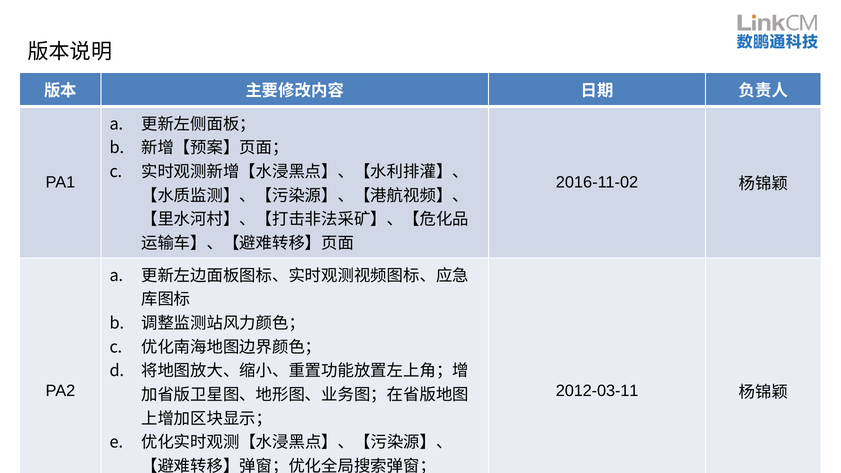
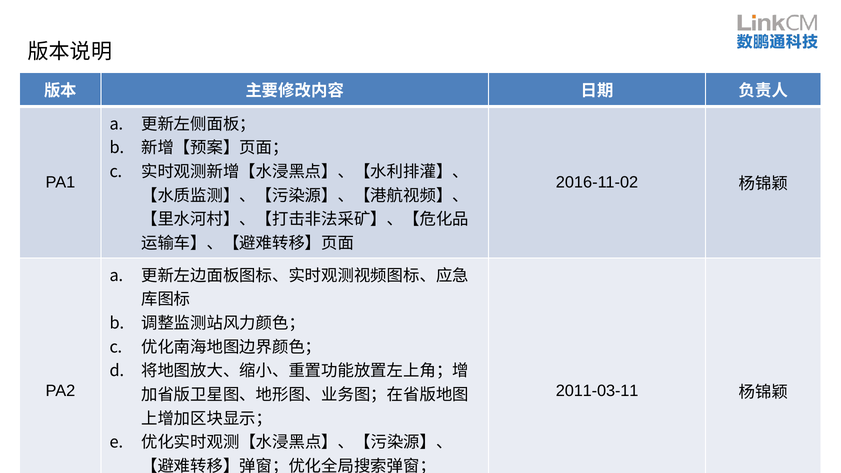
2012-03-11: 2012-03-11 -> 2011-03-11
